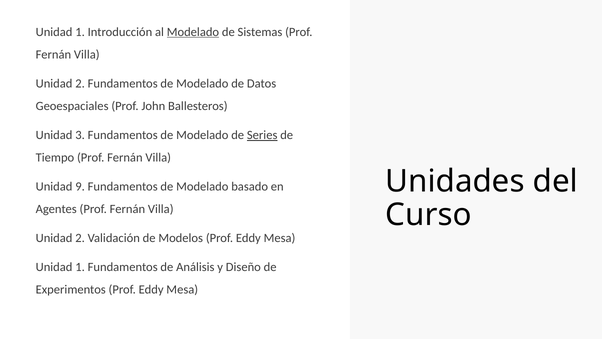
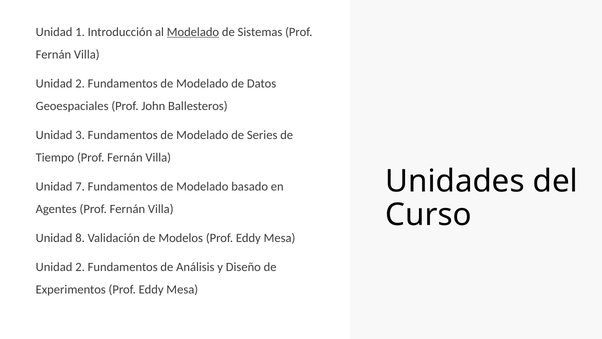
Series underline: present -> none
9: 9 -> 7
2 at (80, 238): 2 -> 8
1 at (80, 267): 1 -> 2
